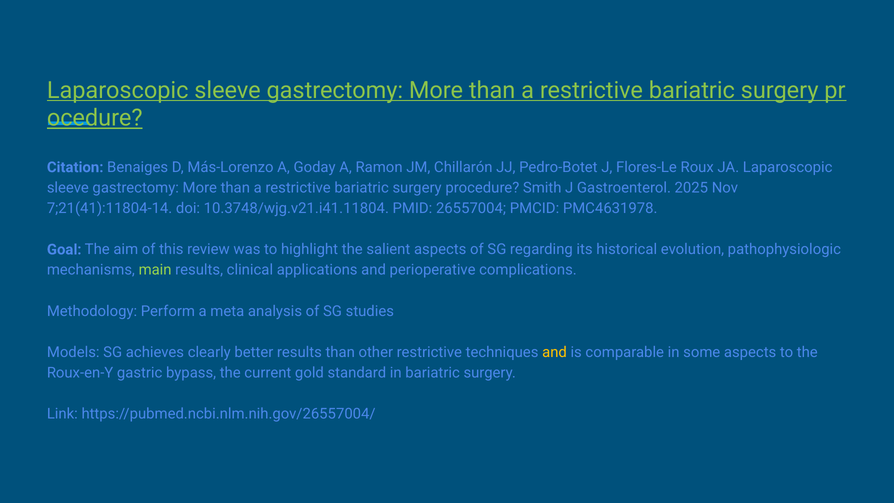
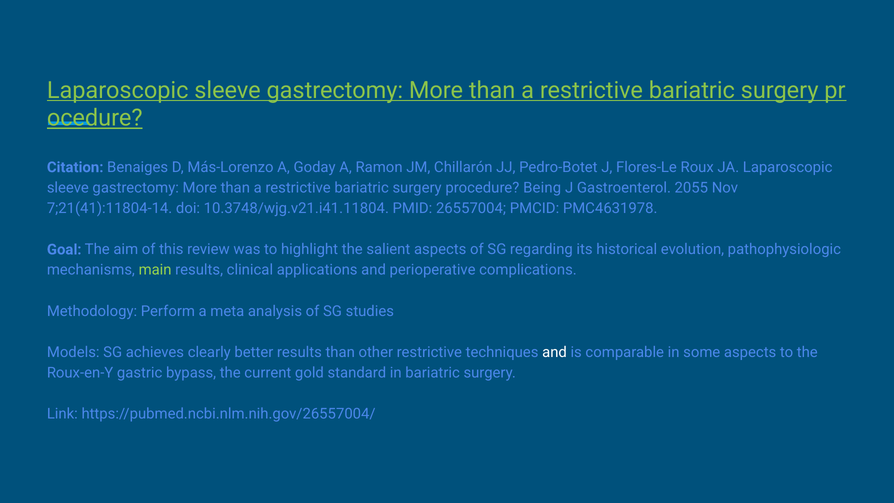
Smith: Smith -> Being
2025: 2025 -> 2055
and at (555, 352) colour: yellow -> white
